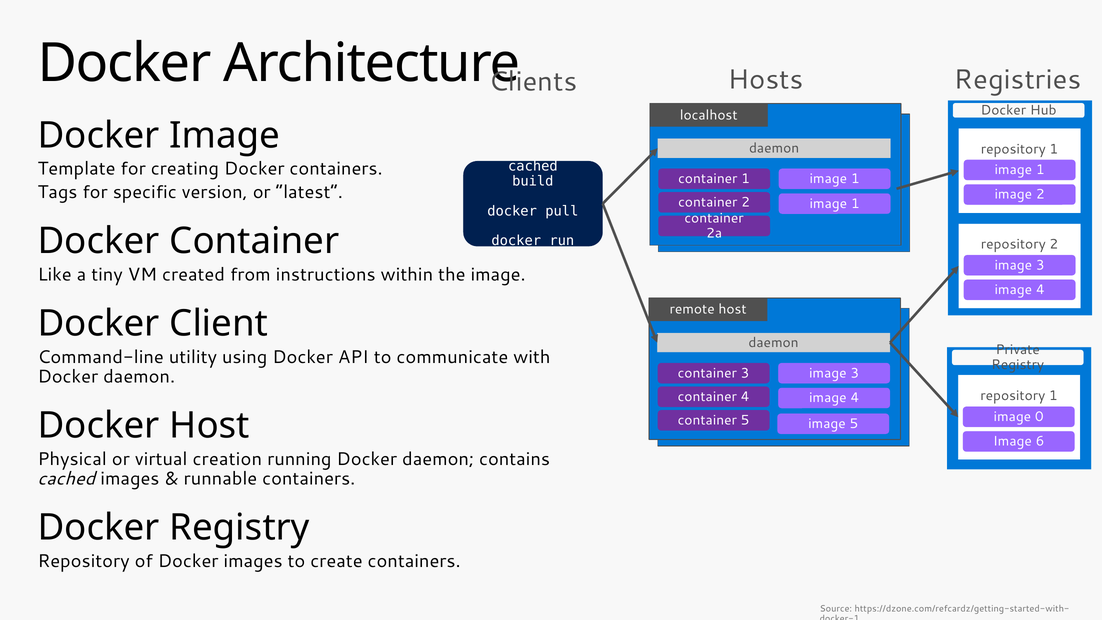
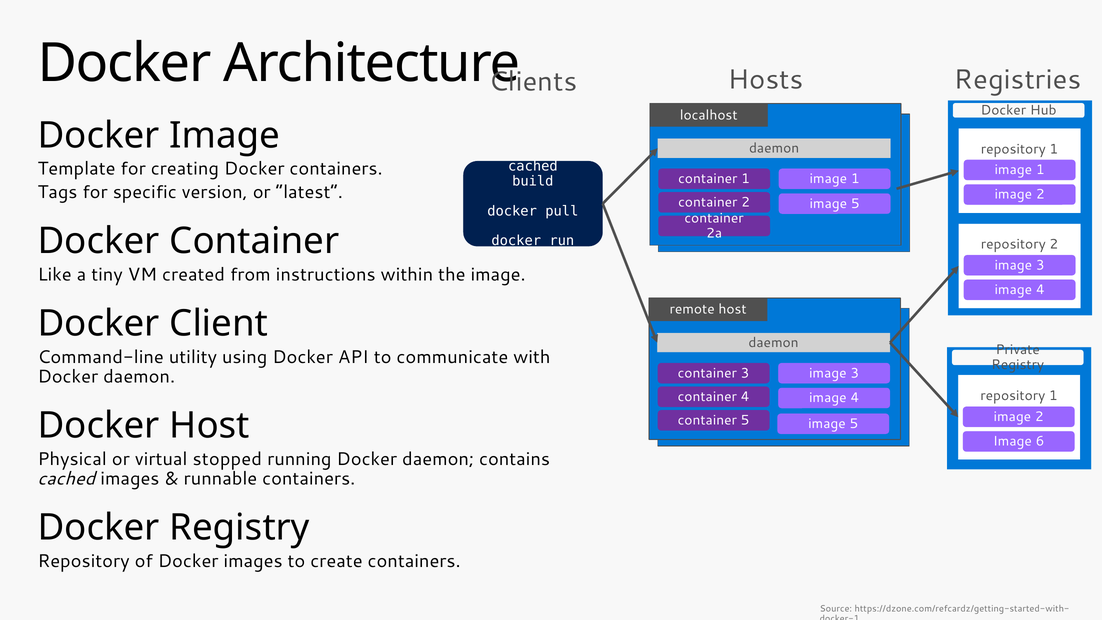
2 image 1: 1 -> 5
0 at (1039, 417): 0 -> 2
creation: creation -> stopped
